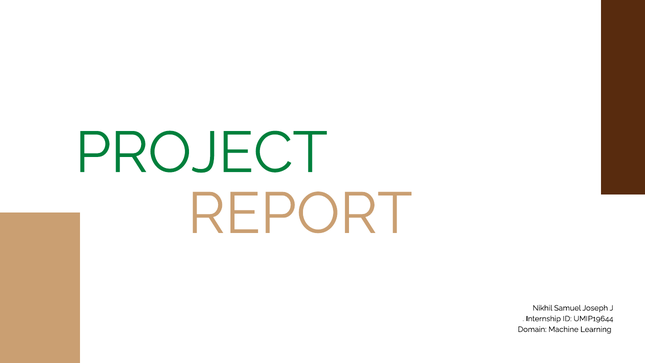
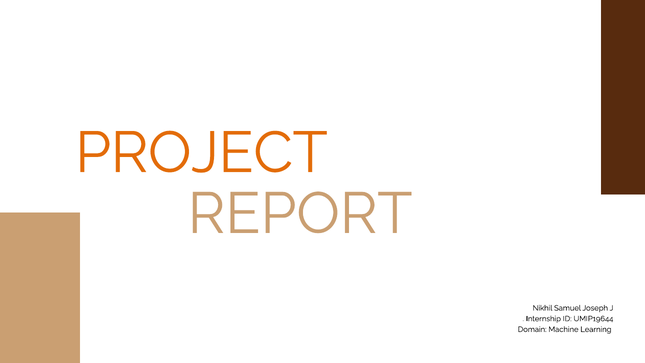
PROJECT colour: green -> orange
